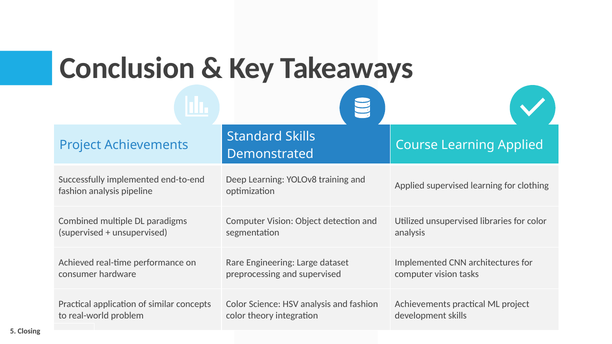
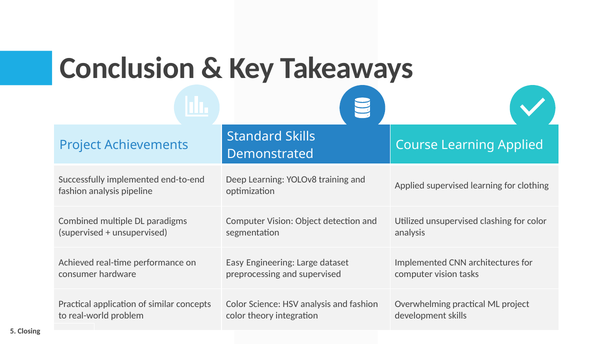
libraries: libraries -> clashing
Rare: Rare -> Easy
Achievements at (423, 304): Achievements -> Overwhelming
